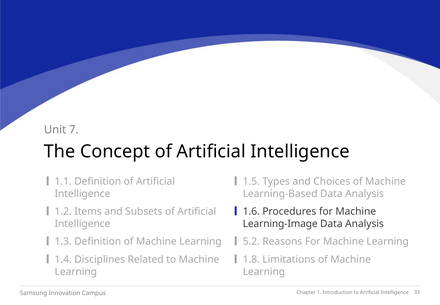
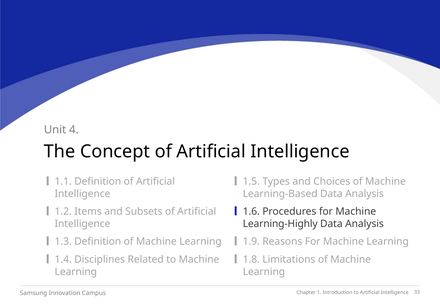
7: 7 -> 4
Learning-Image: Learning-Image -> Learning-Highly
5.2: 5.2 -> 1.9
